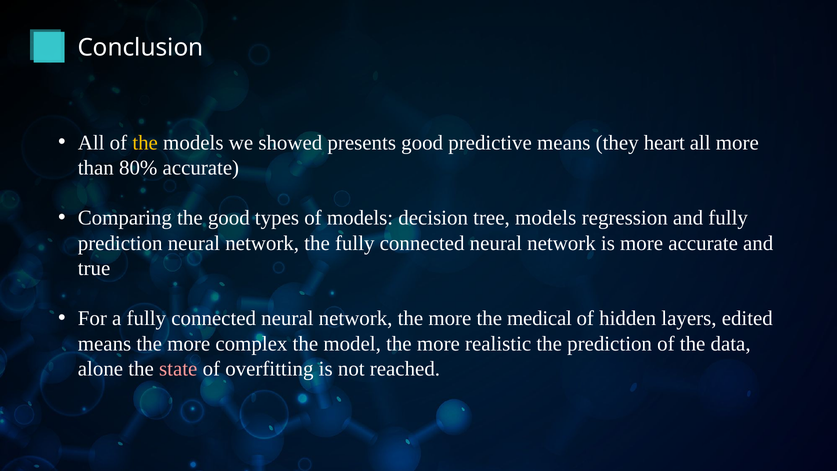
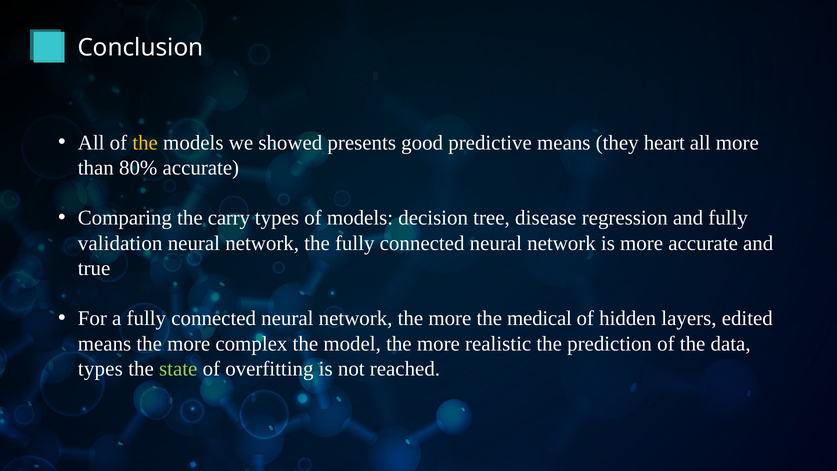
the good: good -> carry
tree models: models -> disease
prediction at (120, 243): prediction -> validation
alone at (100, 369): alone -> types
state colour: pink -> light green
